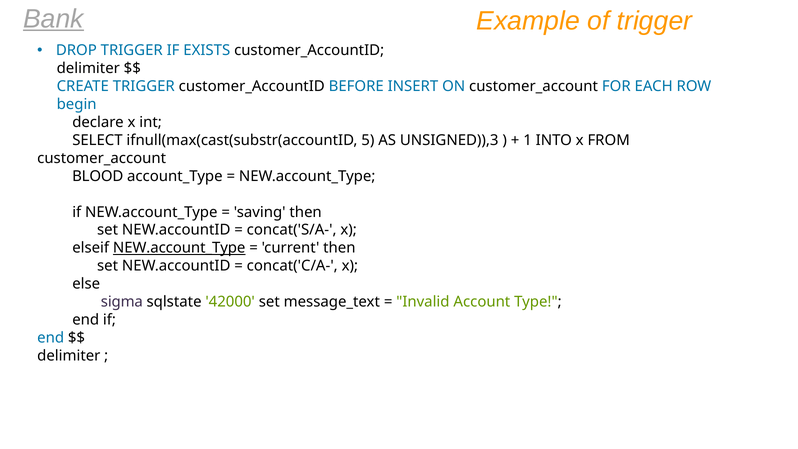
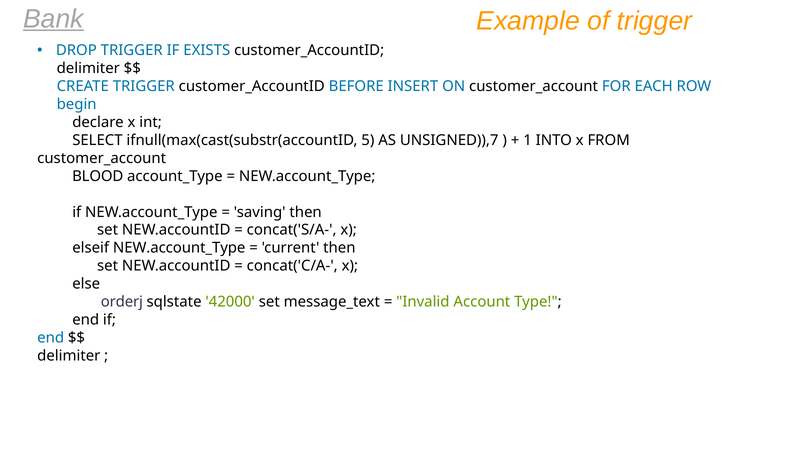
UNSIGNED)),3: UNSIGNED)),3 -> UNSIGNED)),7
NEW.account_Type at (179, 248) underline: present -> none
sigma: sigma -> orderj
